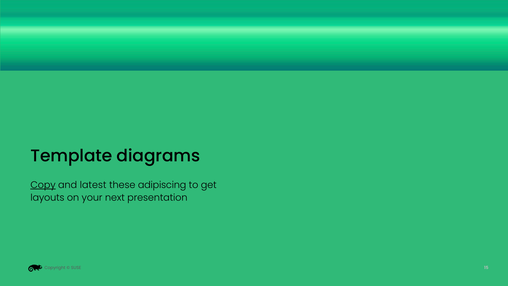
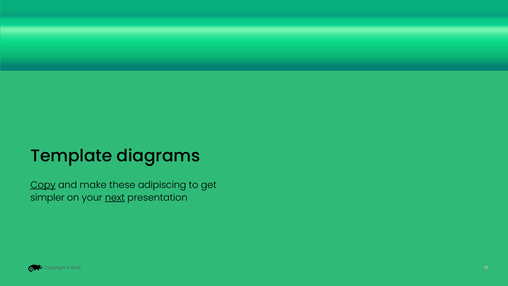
latest: latest -> make
layouts: layouts -> simpler
next underline: none -> present
